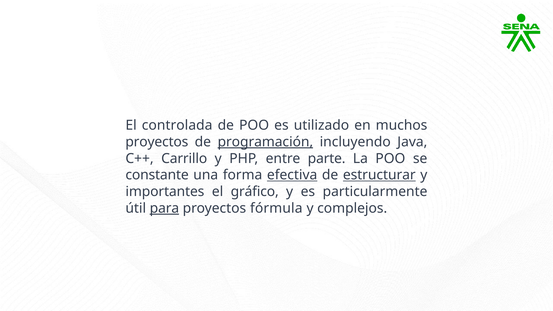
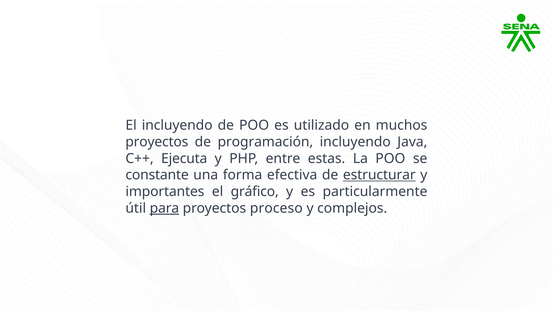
El controlada: controlada -> incluyendo
programación underline: present -> none
Carrillo: Carrillo -> Ejecuta
parte: parte -> estas
efectiva underline: present -> none
fórmula: fórmula -> proceso
